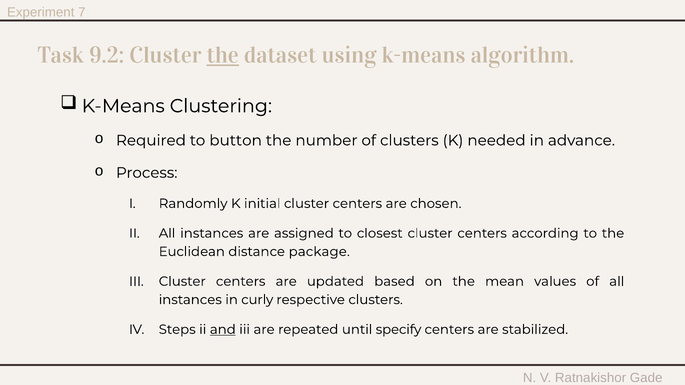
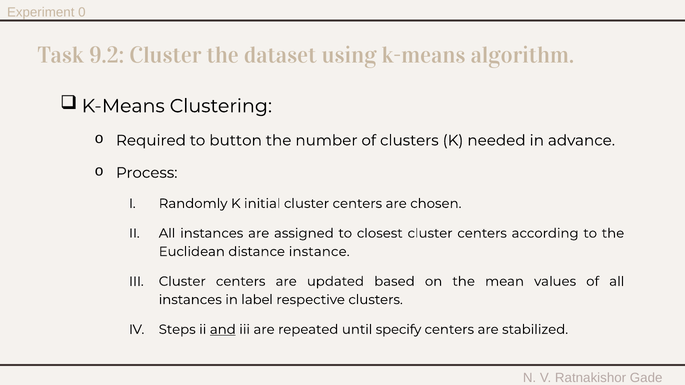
7: 7 -> 0
the at (223, 55) underline: present -> none
package: package -> instance
curly: curly -> label
